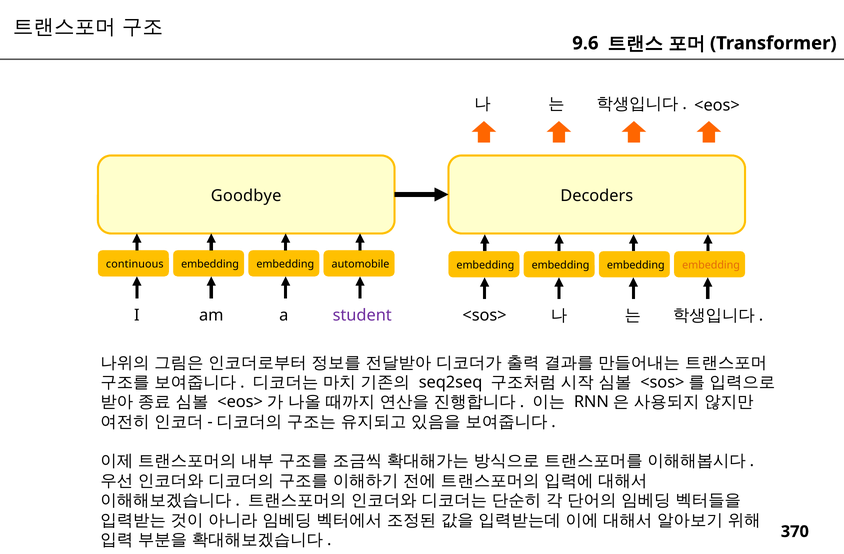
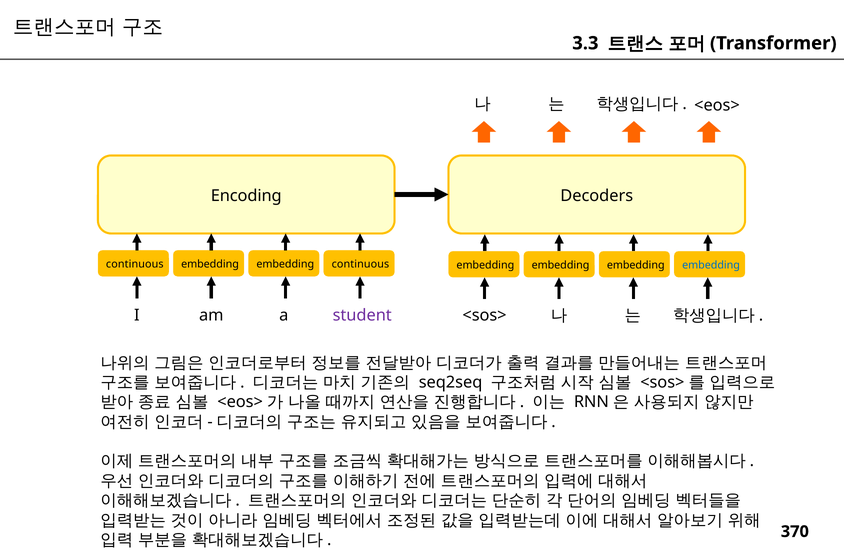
9.6: 9.6 -> 3.3
Goodbye: Goodbye -> Encoding
embedding automobile: automobile -> continuous
embedding at (711, 265) colour: orange -> blue
